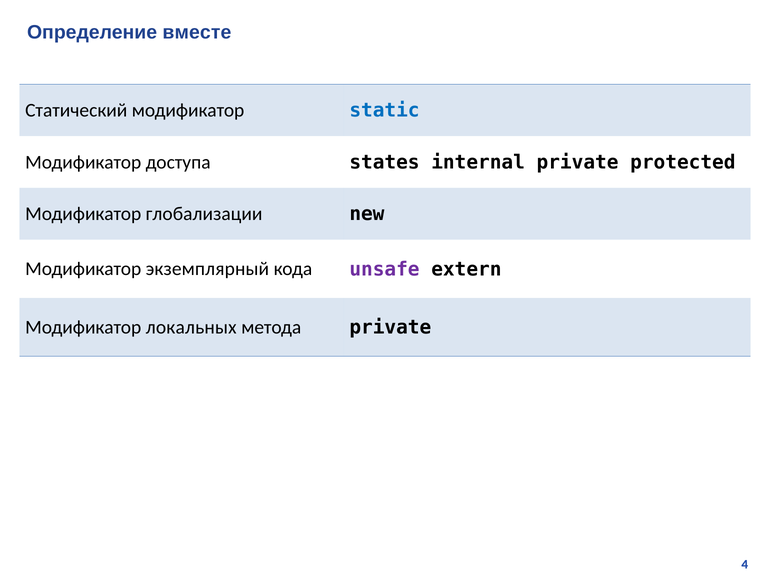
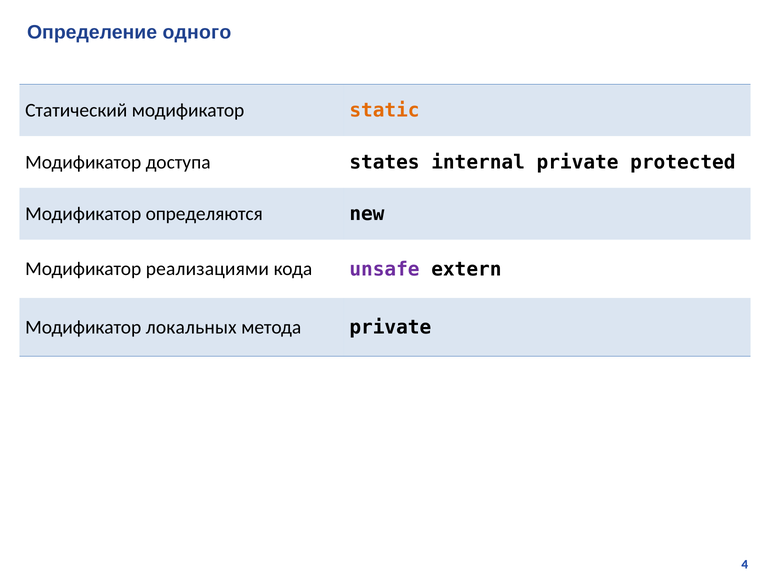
вместе: вместе -> одного
static colour: blue -> orange
глобализации: глобализации -> определяются
экземплярный: экземплярный -> реализациями
